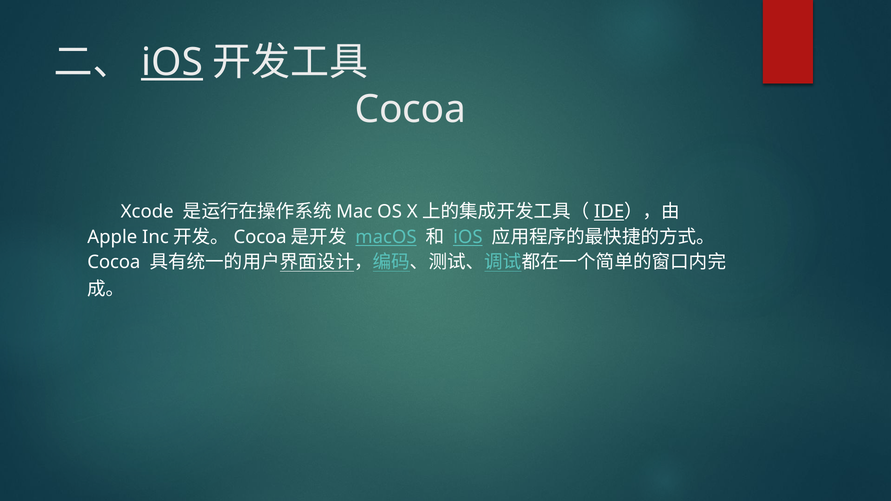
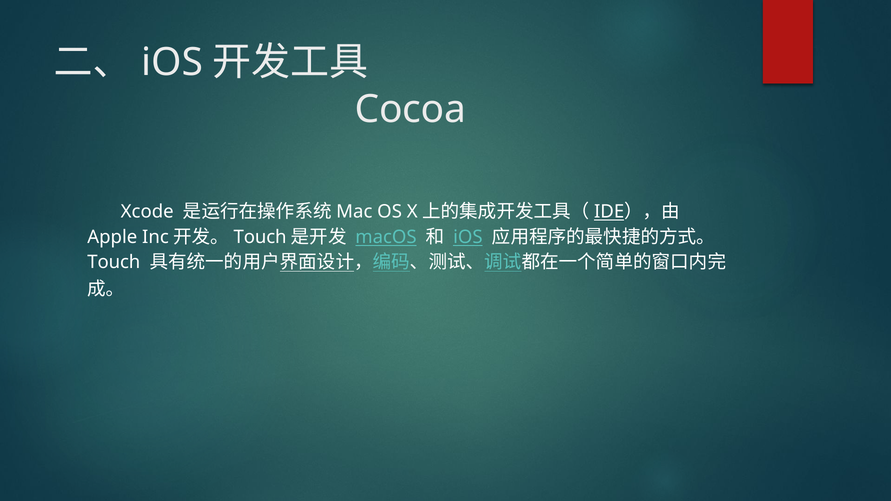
iOS at (172, 63) underline: present -> none
Cocoa at (260, 237): Cocoa -> Touch
Cocoa at (114, 262): Cocoa -> Touch
